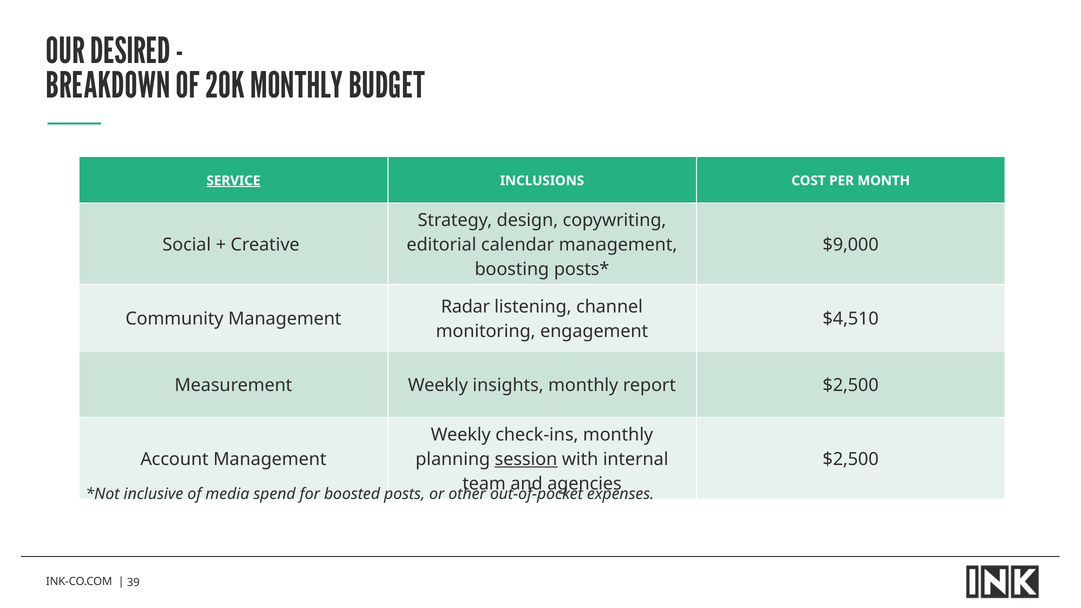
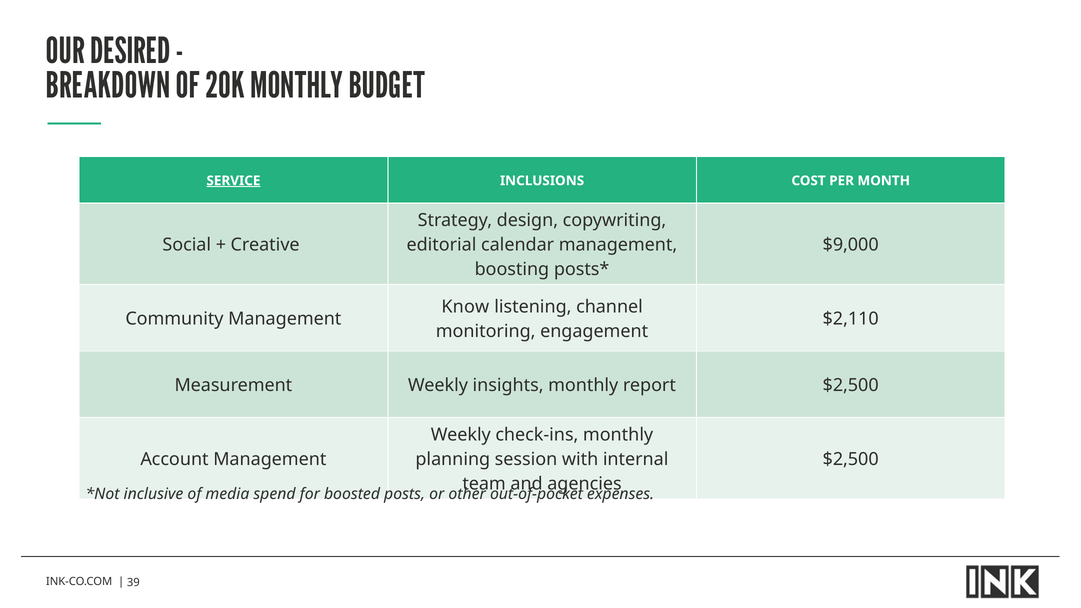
Radar: Radar -> Know
$4,510: $4,510 -> $2,110
session underline: present -> none
